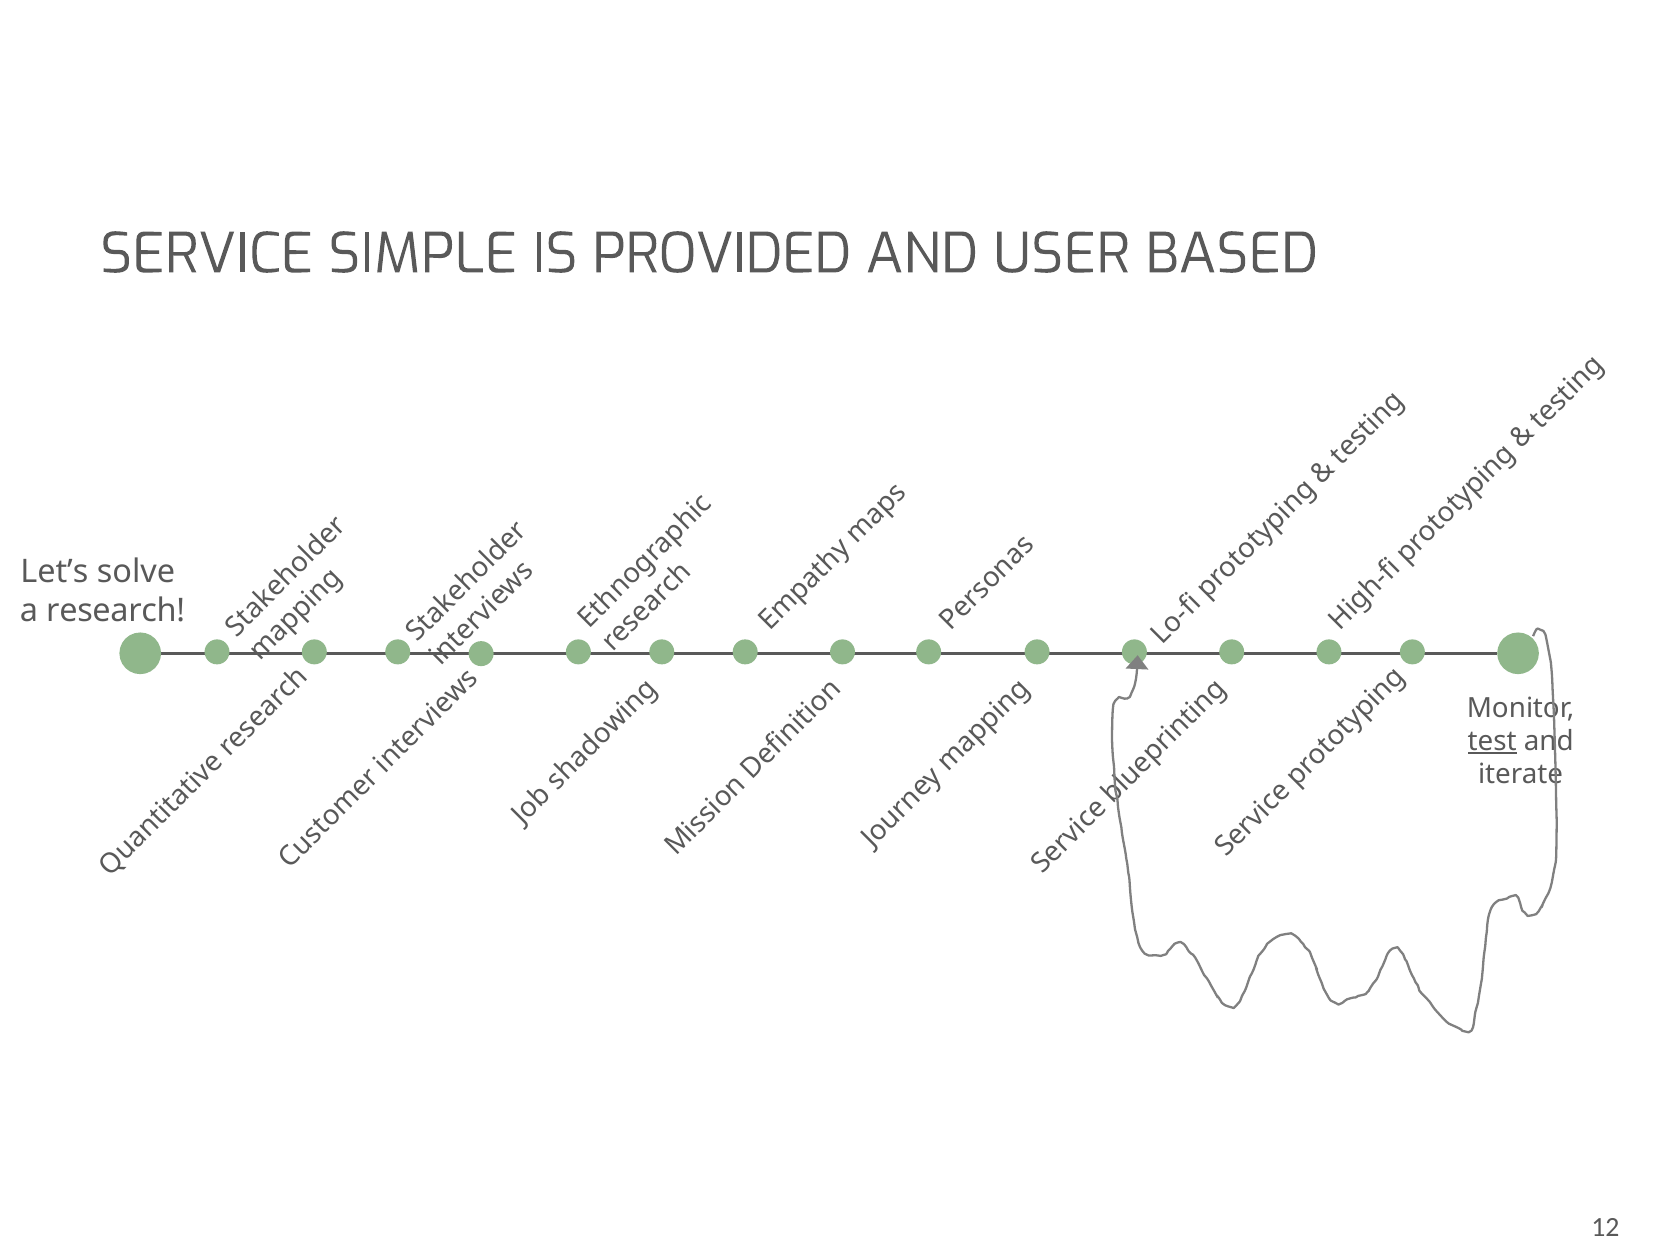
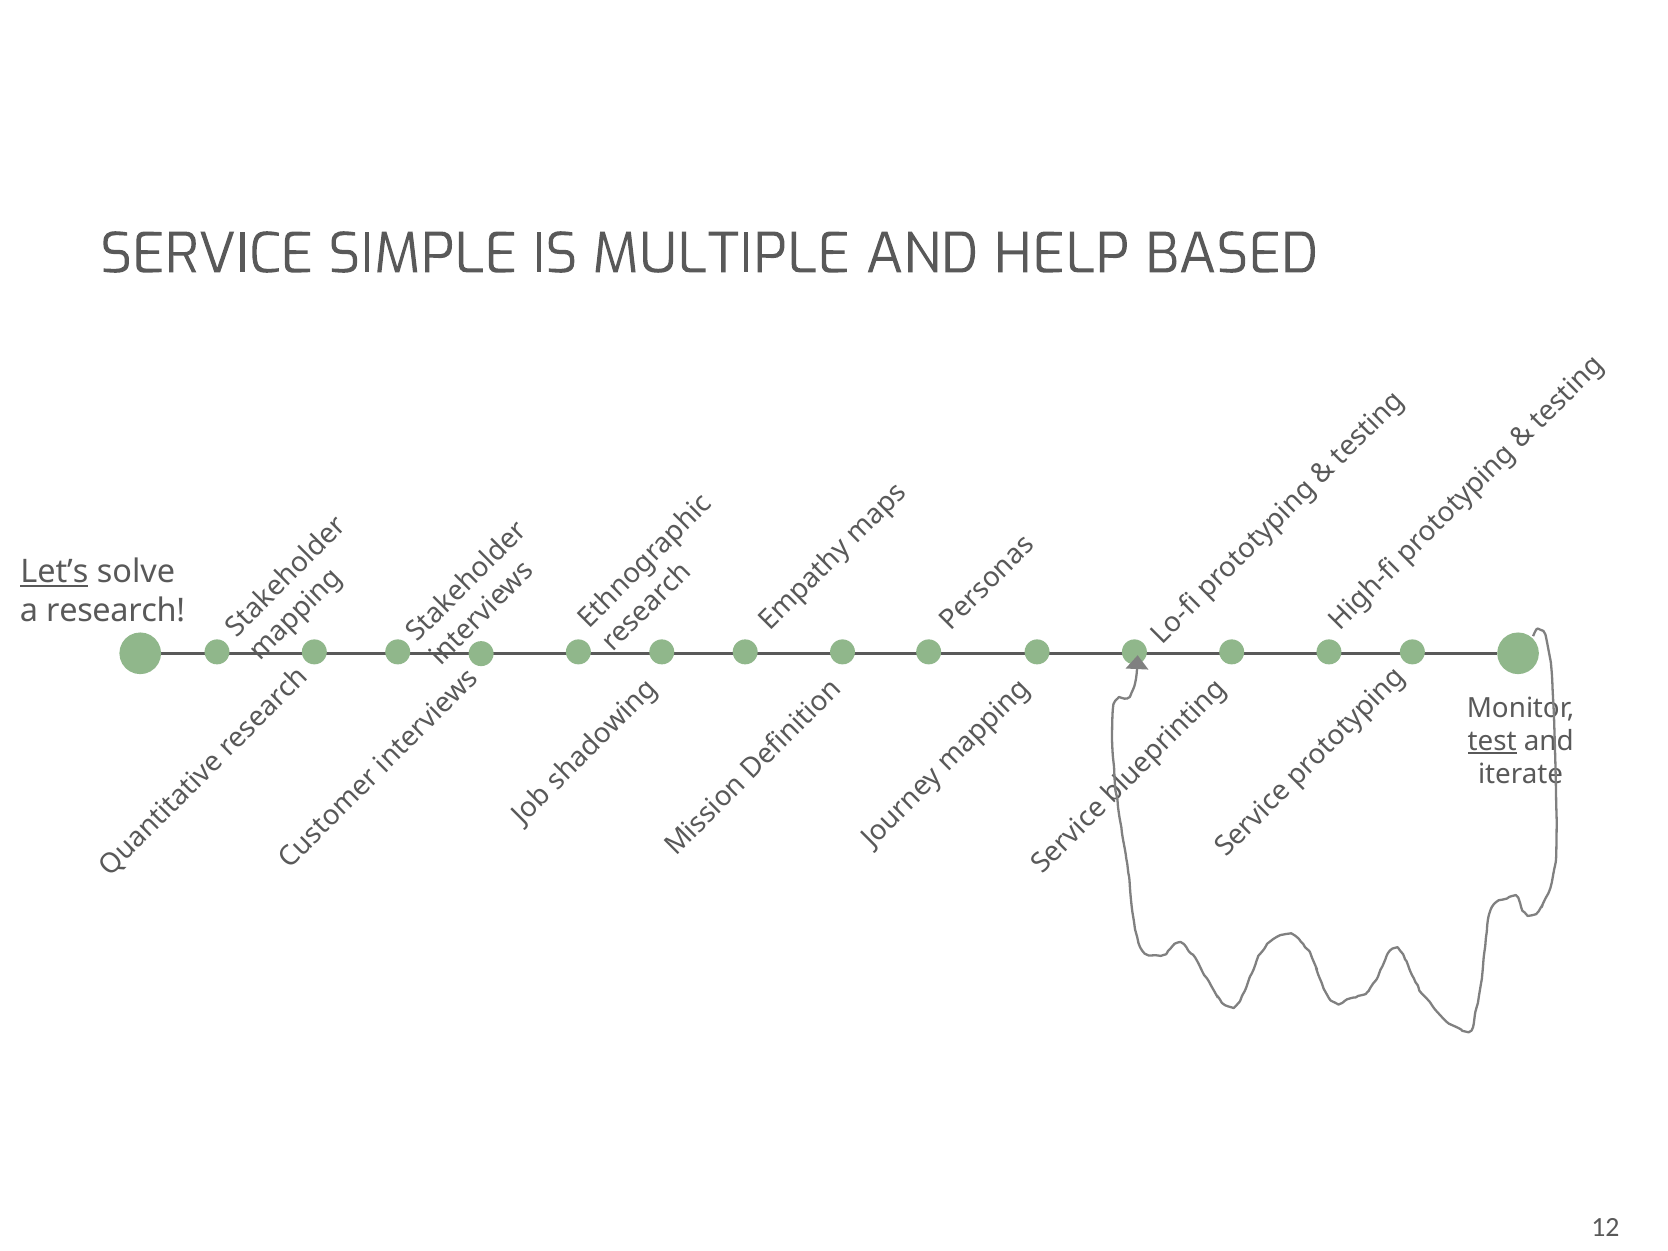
PROVIDED: PROVIDED -> MULTIPLE
USER: USER -> HELP
Let’s underline: none -> present
